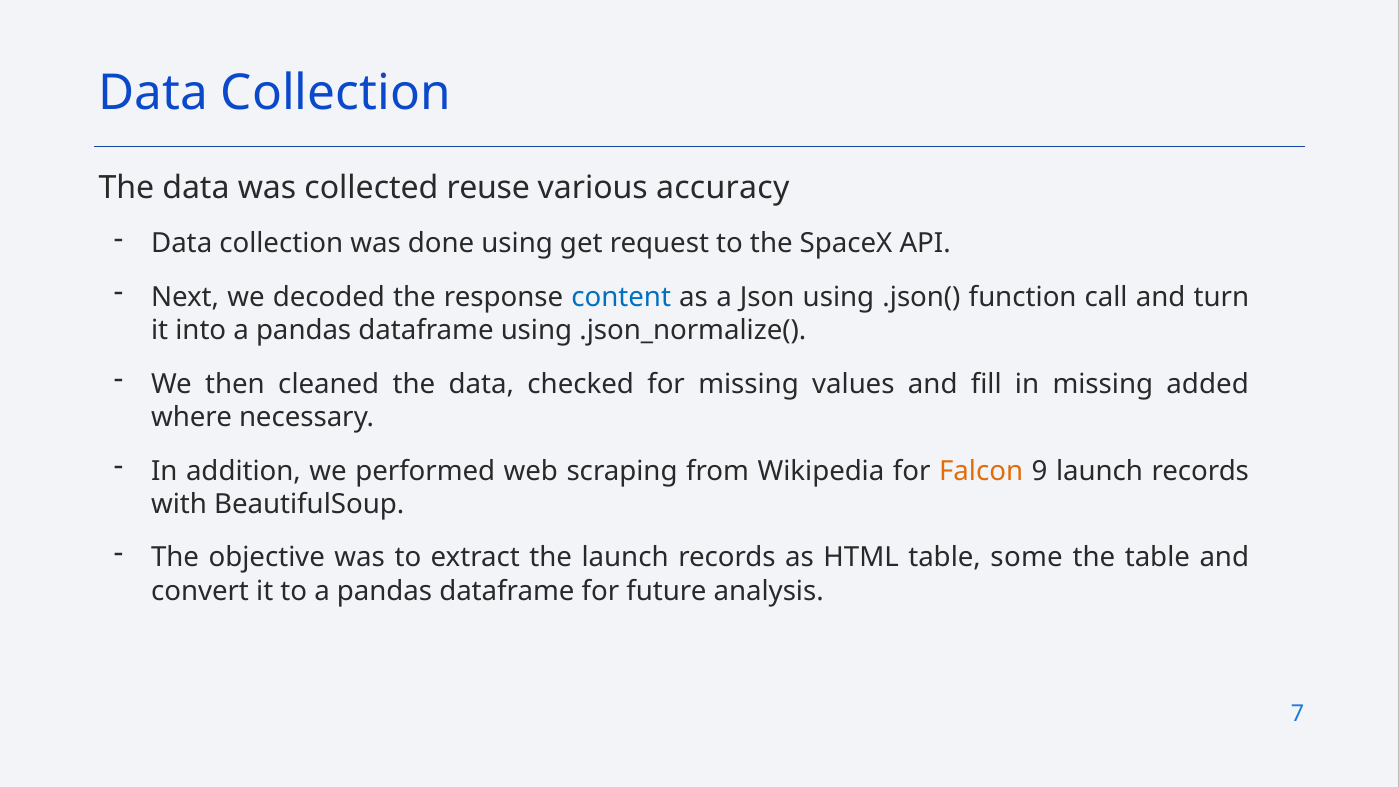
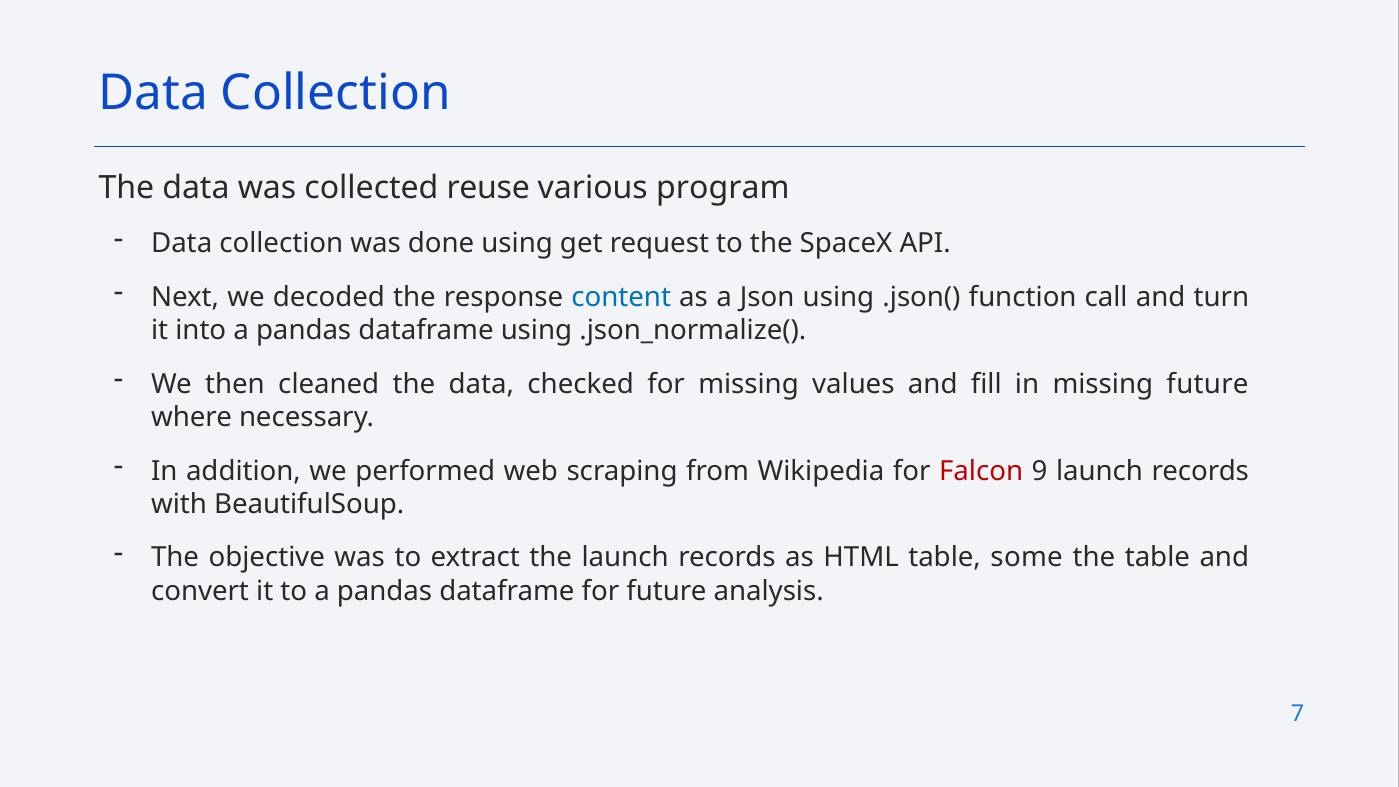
accuracy: accuracy -> program
missing added: added -> future
Falcon colour: orange -> red
